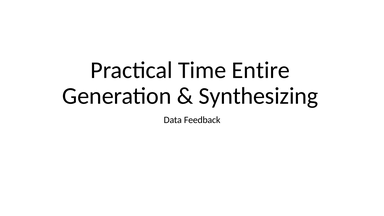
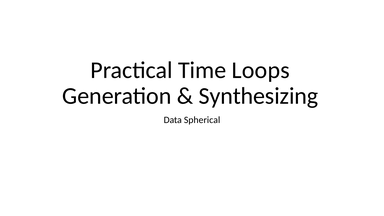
Entire: Entire -> Loops
Feedback: Feedback -> Spherical
